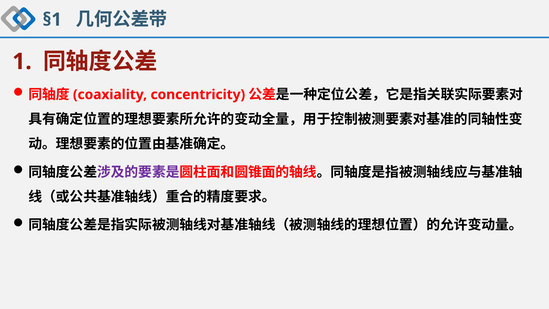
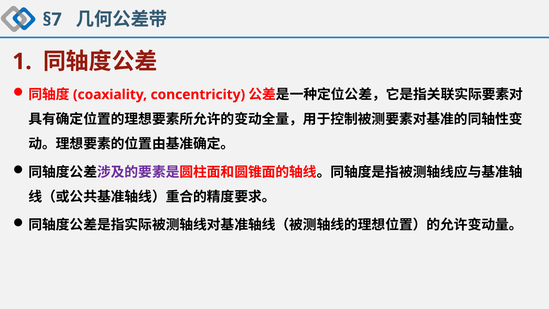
§1: §1 -> §7
